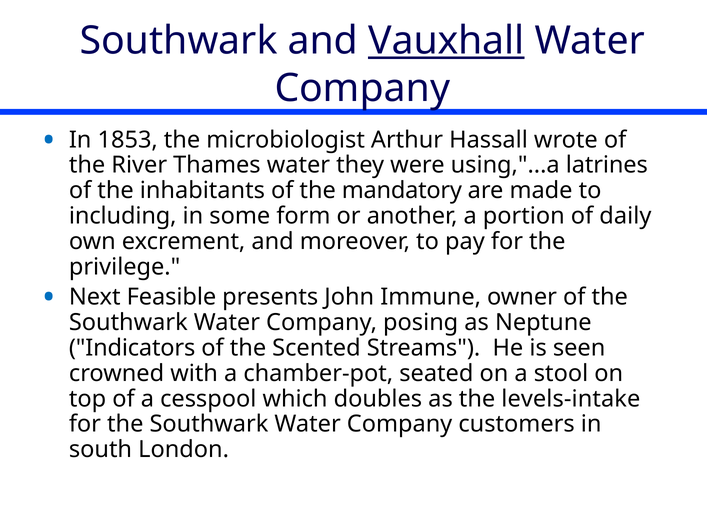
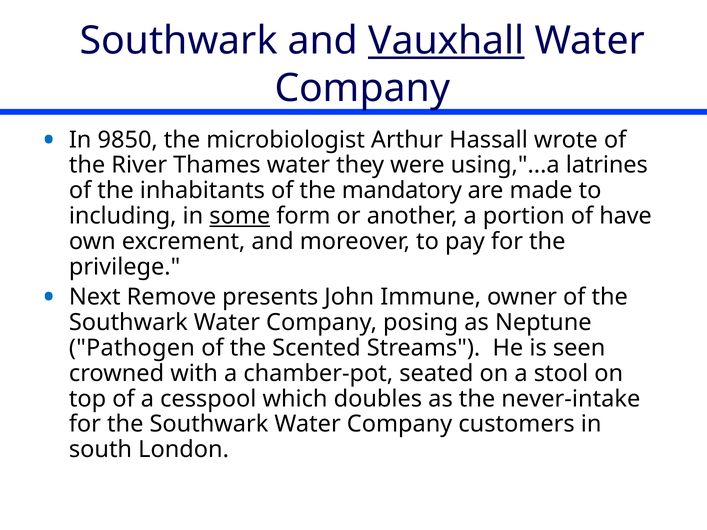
1853: 1853 -> 9850
some underline: none -> present
daily: daily -> have
Feasible: Feasible -> Remove
Indicators: Indicators -> Pathogen
levels-intake: levels-intake -> never-intake
